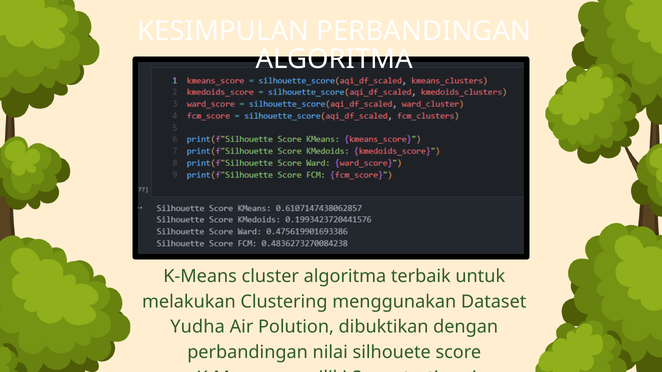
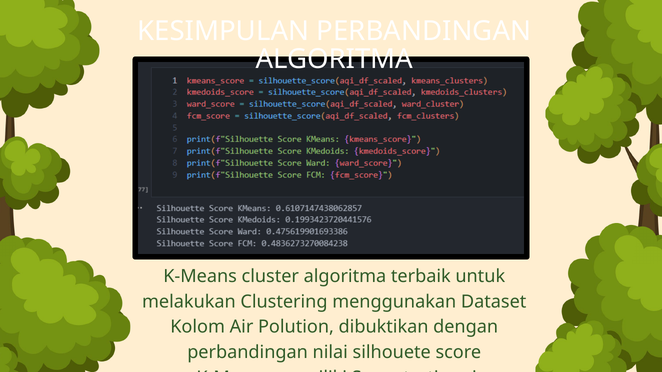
Yudha: Yudha -> Kolom
